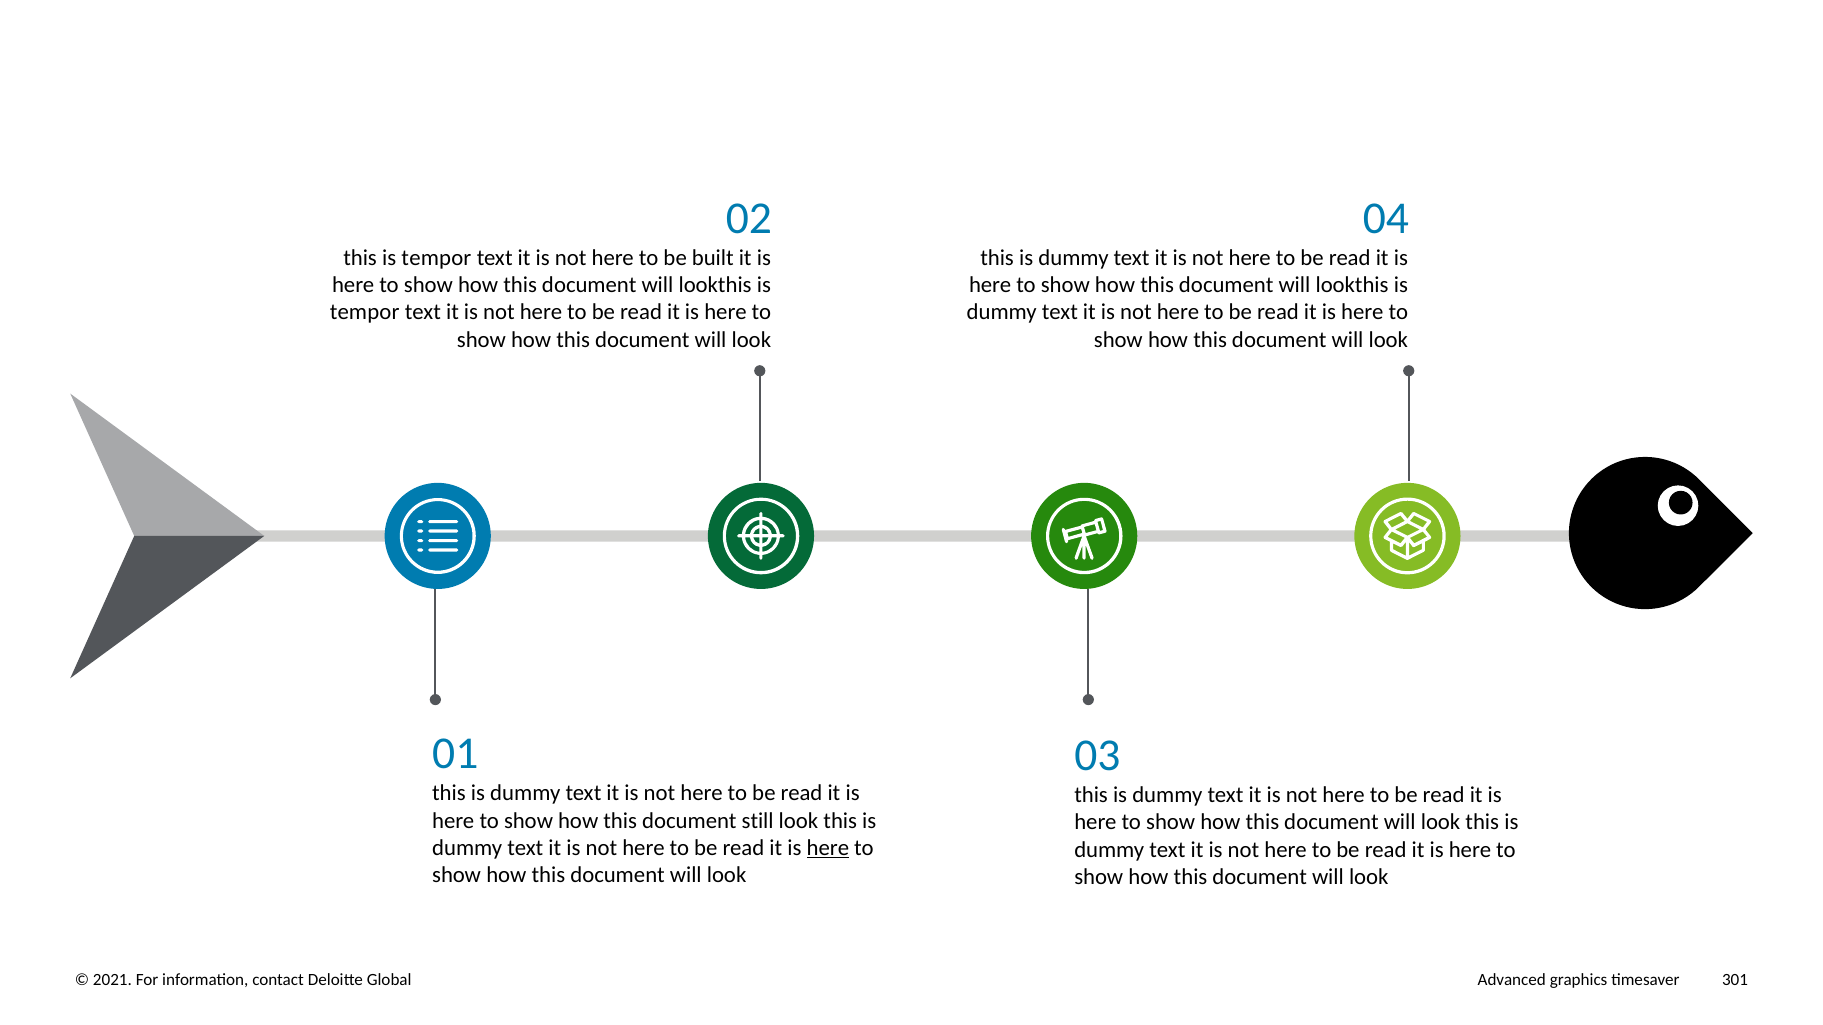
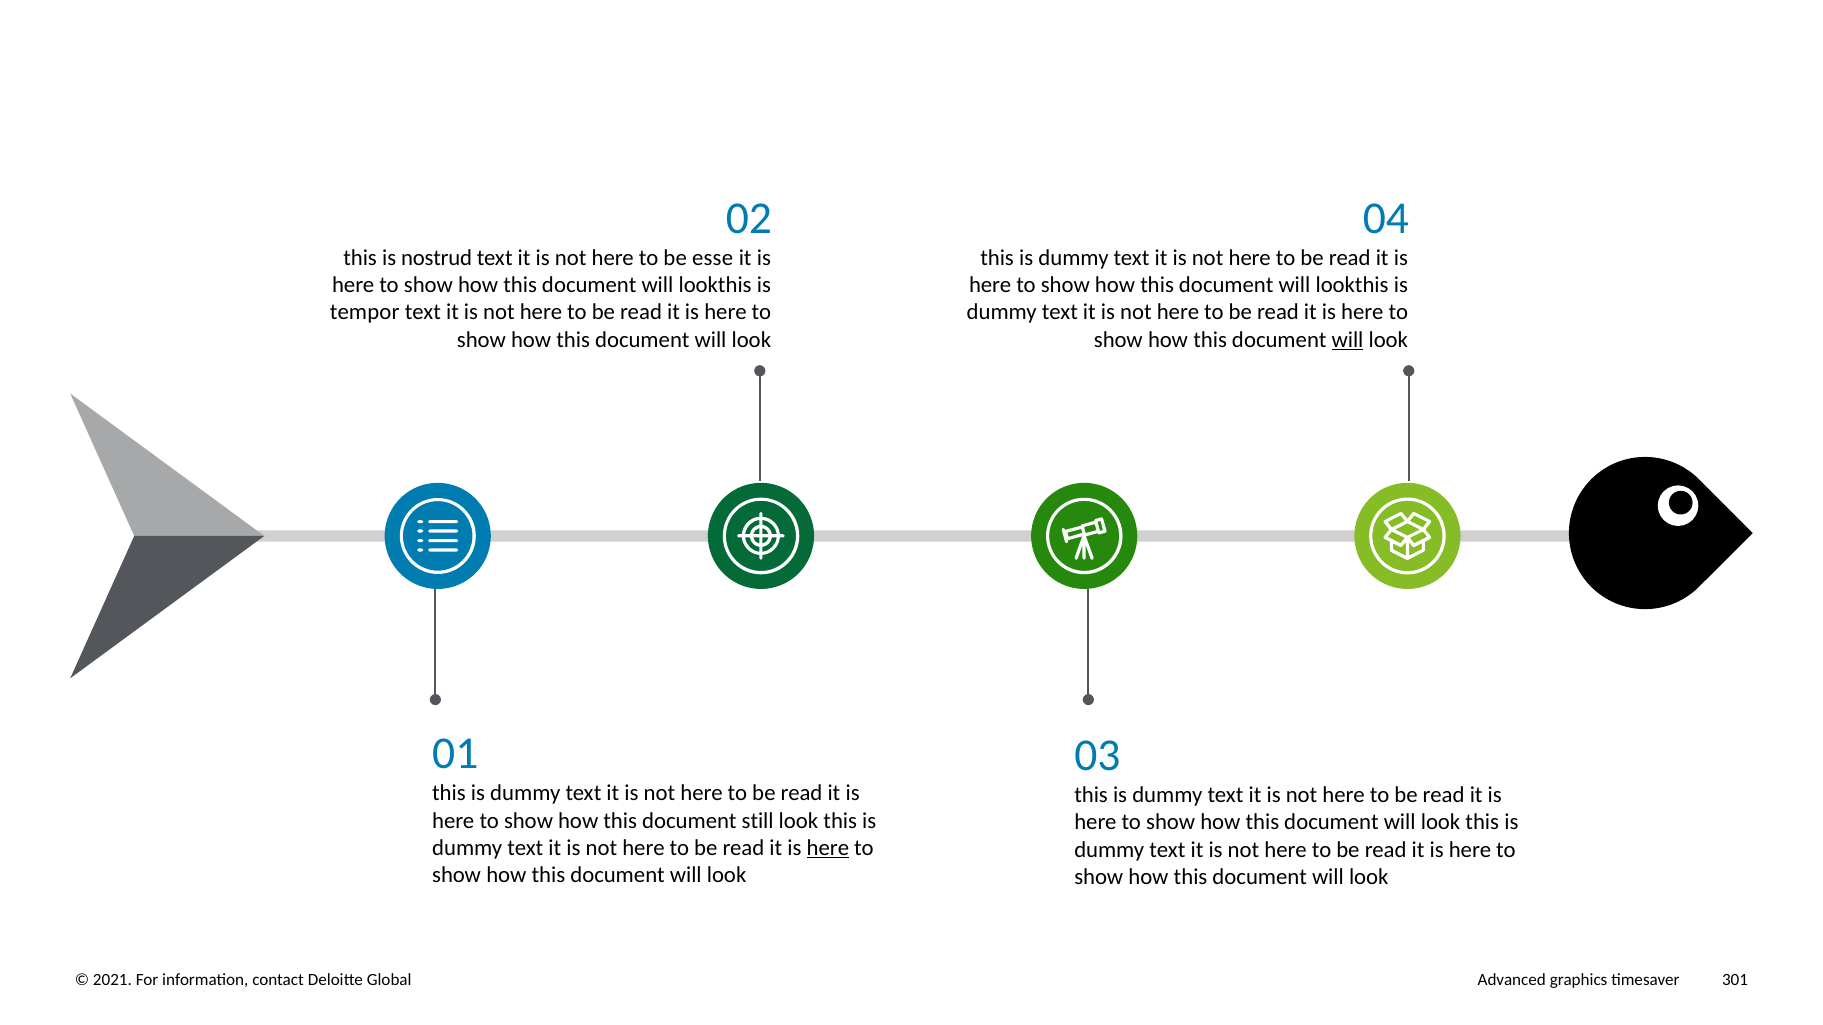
this is tempor: tempor -> nostrud
built: built -> esse
will at (1348, 340) underline: none -> present
